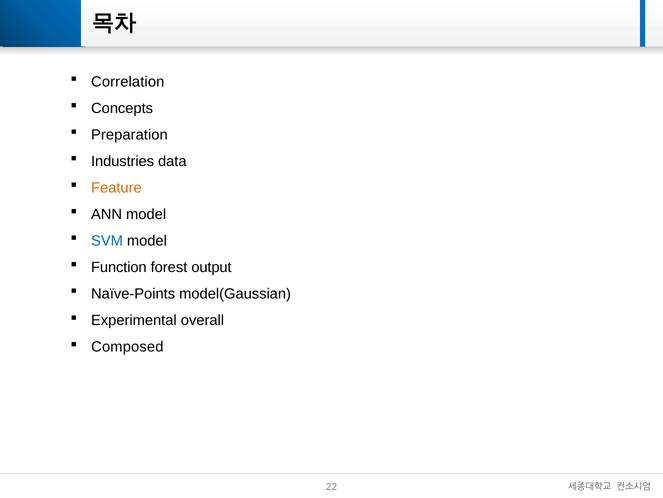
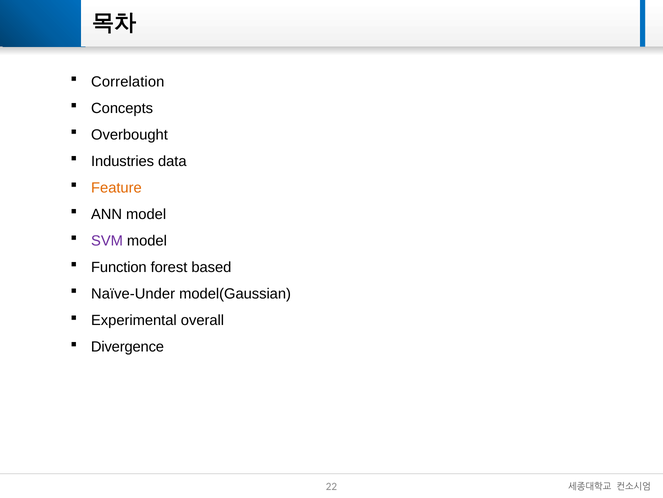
Preparation: Preparation -> Overbought
SVM colour: blue -> purple
output: output -> based
Naïve-Points: Naïve-Points -> Naïve-Under
Composed: Composed -> Divergence
